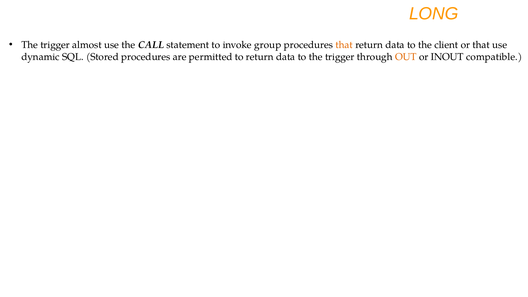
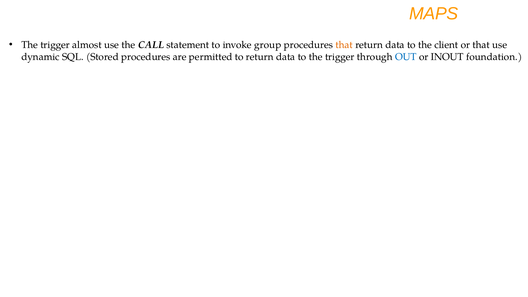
LONG: LONG -> MAPS
OUT colour: orange -> blue
compatible: compatible -> foundation
